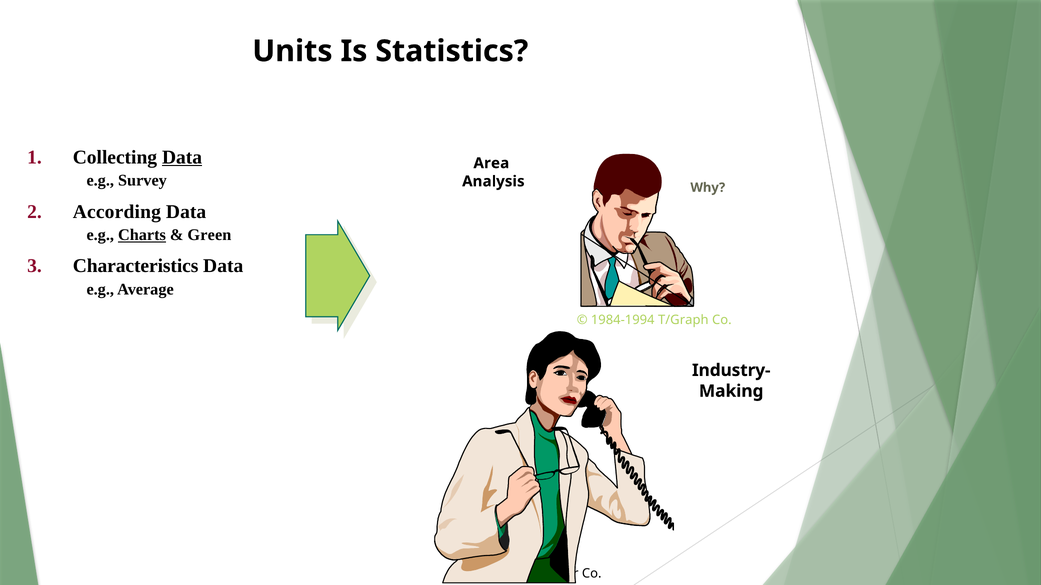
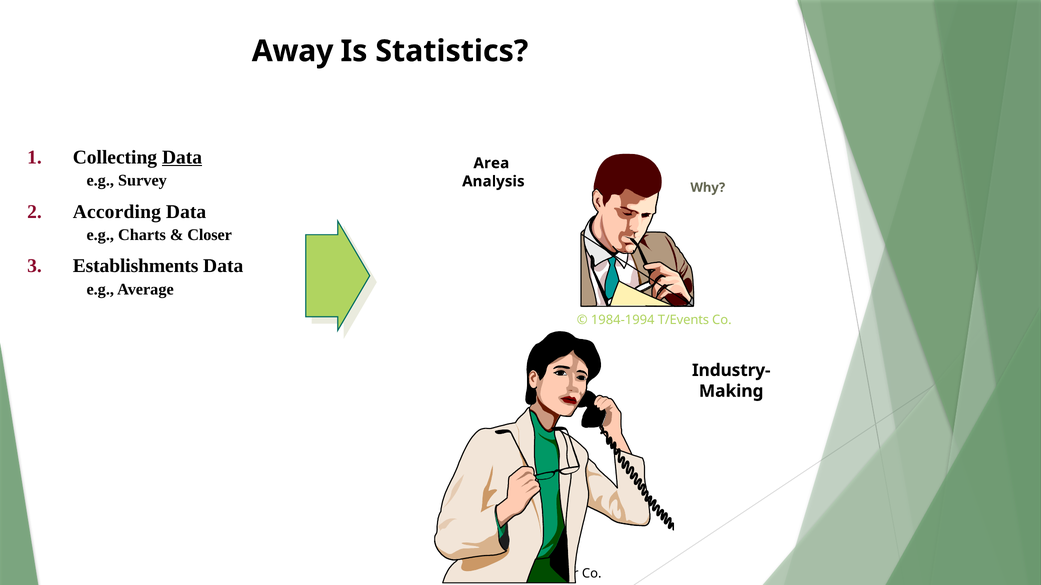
Units: Units -> Away
Charts underline: present -> none
Green: Green -> Closer
Characteristics: Characteristics -> Establishments
T/Graph: T/Graph -> T/Events
